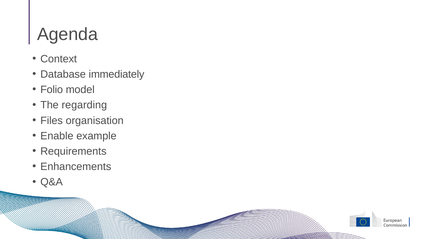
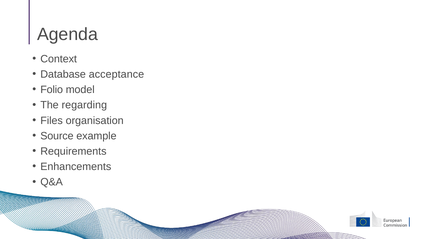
immediately: immediately -> acceptance
Enable: Enable -> Source
